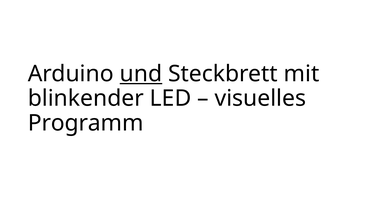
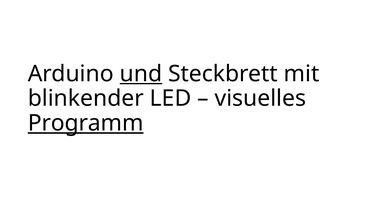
Programm underline: none -> present
